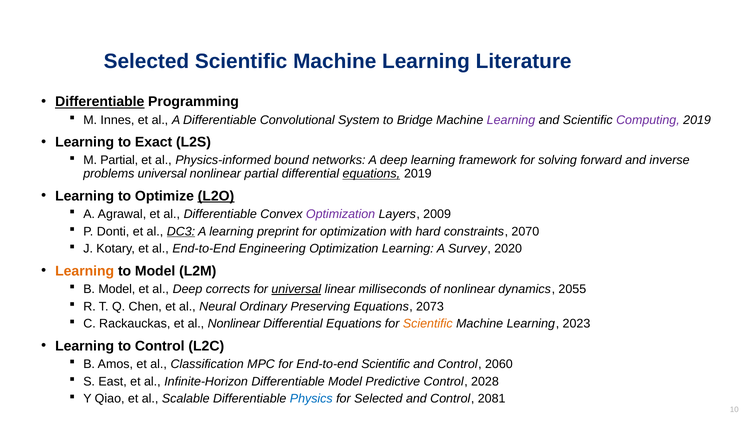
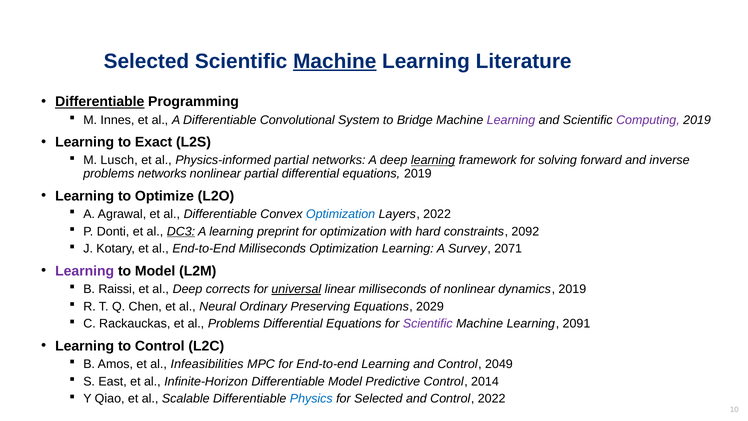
Machine at (335, 61) underline: none -> present
M Partial: Partial -> Lusch
Physics-informed bound: bound -> partial
learning at (433, 160) underline: none -> present
problems universal: universal -> networks
equations at (371, 174) underline: present -> none
L2O underline: present -> none
Optimization at (341, 214) colour: purple -> blue
Layers 2009: 2009 -> 2022
2070: 2070 -> 2092
End-to-End Engineering: Engineering -> Milliseconds
2020: 2020 -> 2071
Learning at (85, 271) colour: orange -> purple
B Model: Model -> Raissi
dynamics 2055: 2055 -> 2019
2073: 2073 -> 2029
al Nonlinear: Nonlinear -> Problems
Scientific at (428, 324) colour: orange -> purple
2023: 2023 -> 2091
Classification: Classification -> Infeasibilities
End-to-end Scientific: Scientific -> Learning
2060: 2060 -> 2049
2028: 2028 -> 2014
Control 2081: 2081 -> 2022
